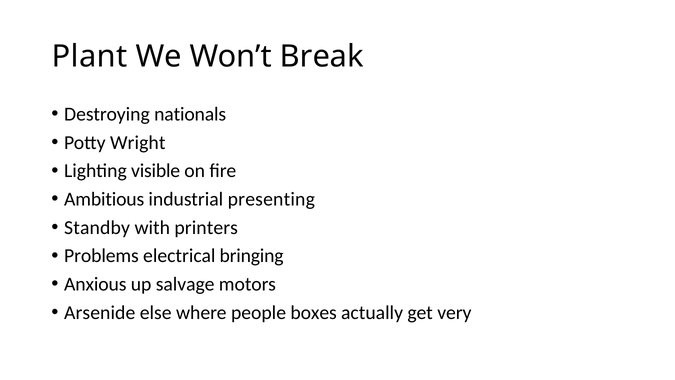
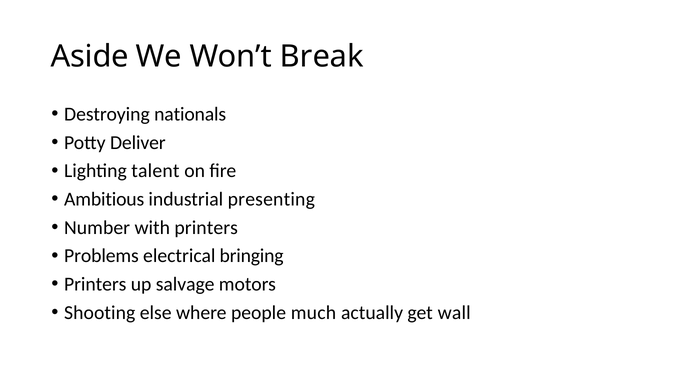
Plant: Plant -> Aside
Wright: Wright -> Deliver
visible: visible -> talent
Standby: Standby -> Number
Anxious at (95, 284): Anxious -> Printers
Arsenide: Arsenide -> Shooting
boxes: boxes -> much
very: very -> wall
